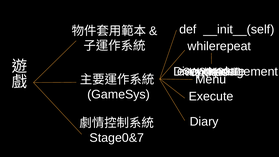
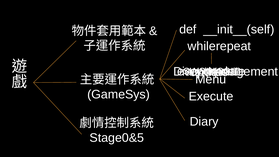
Stage0&7: Stage0&7 -> Stage0&5
